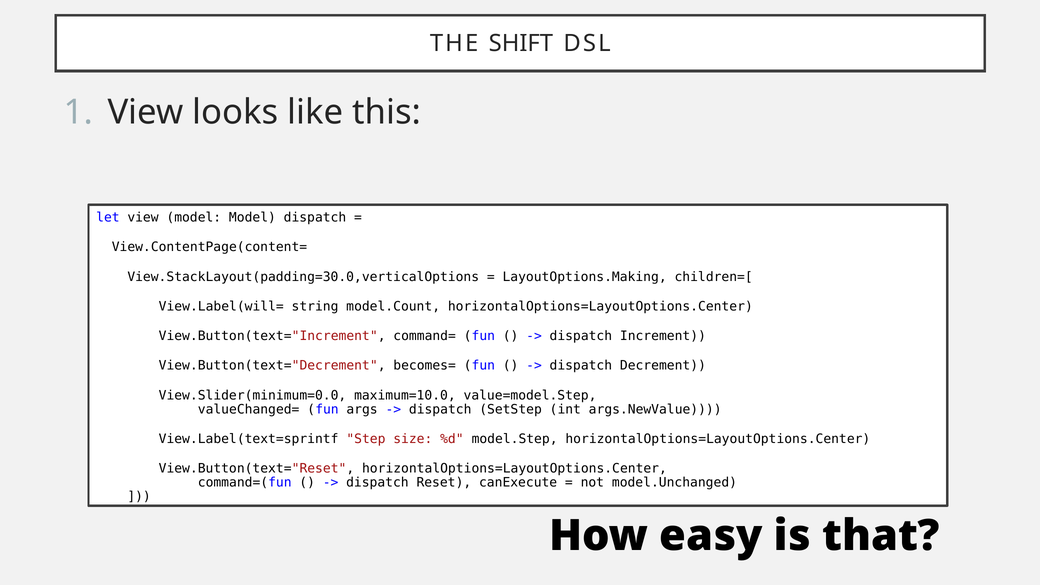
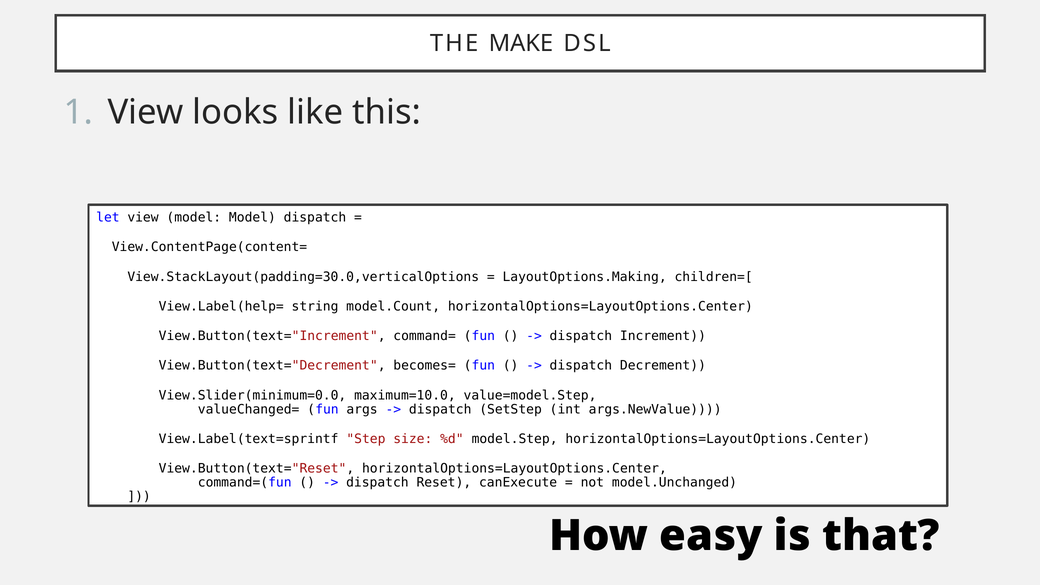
SHIFT: SHIFT -> MAKE
View.Label(will=: View.Label(will= -> View.Label(help=
